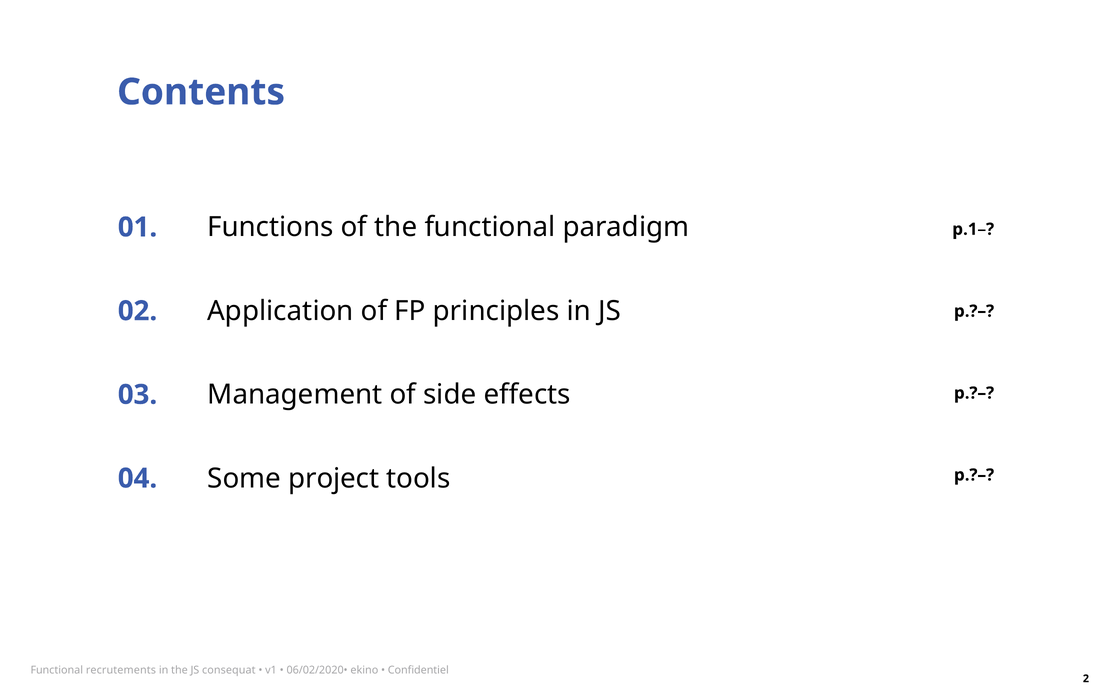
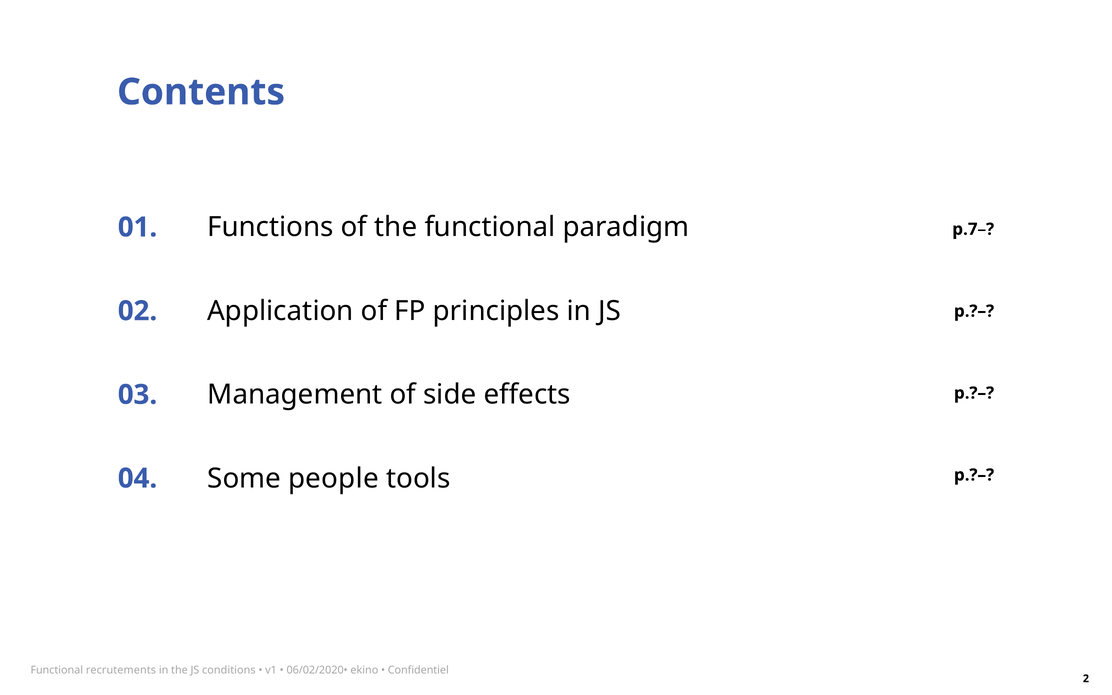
p.1–: p.1– -> p.7–
project: project -> people
consequat: consequat -> conditions
